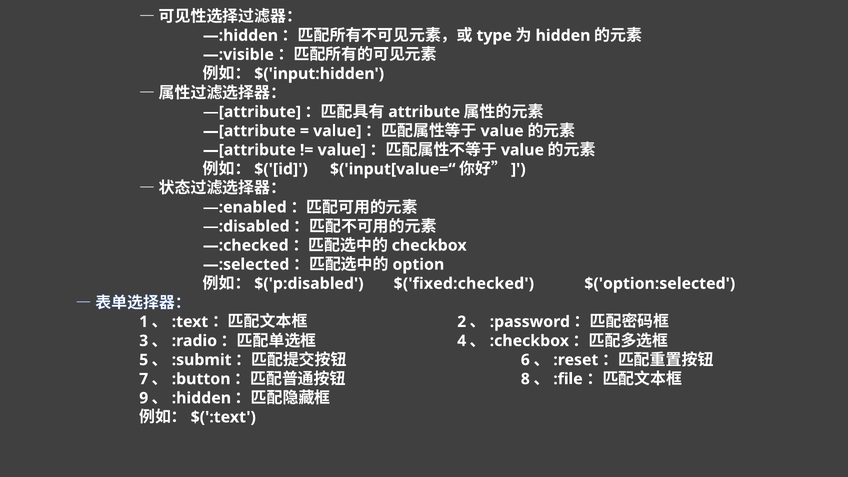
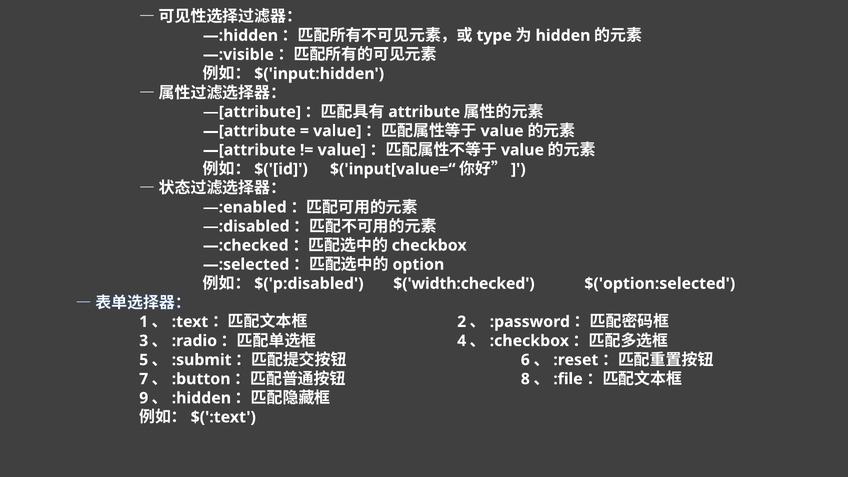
$('fixed:checked: $('fixed:checked -> $('width:checked
